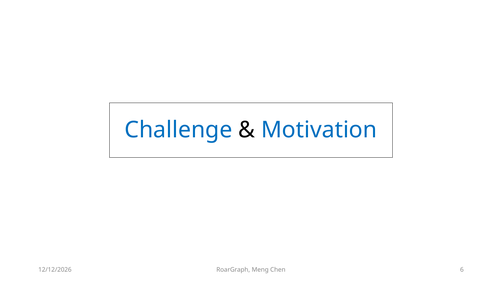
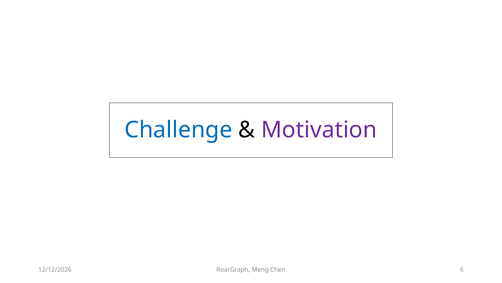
Motivation colour: blue -> purple
